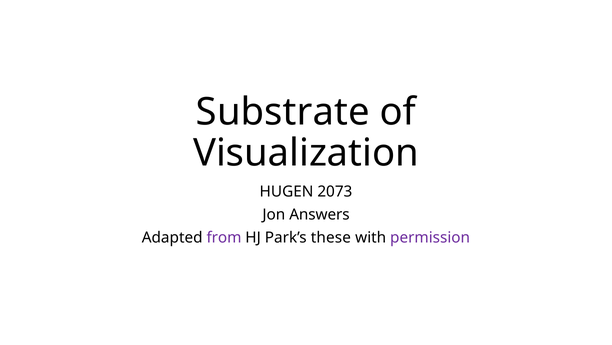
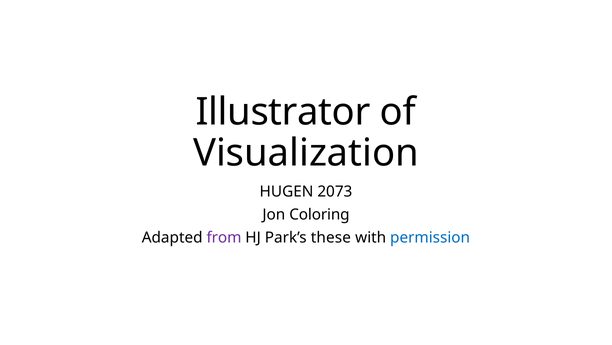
Substrate: Substrate -> Illustrator
Answers: Answers -> Coloring
permission colour: purple -> blue
